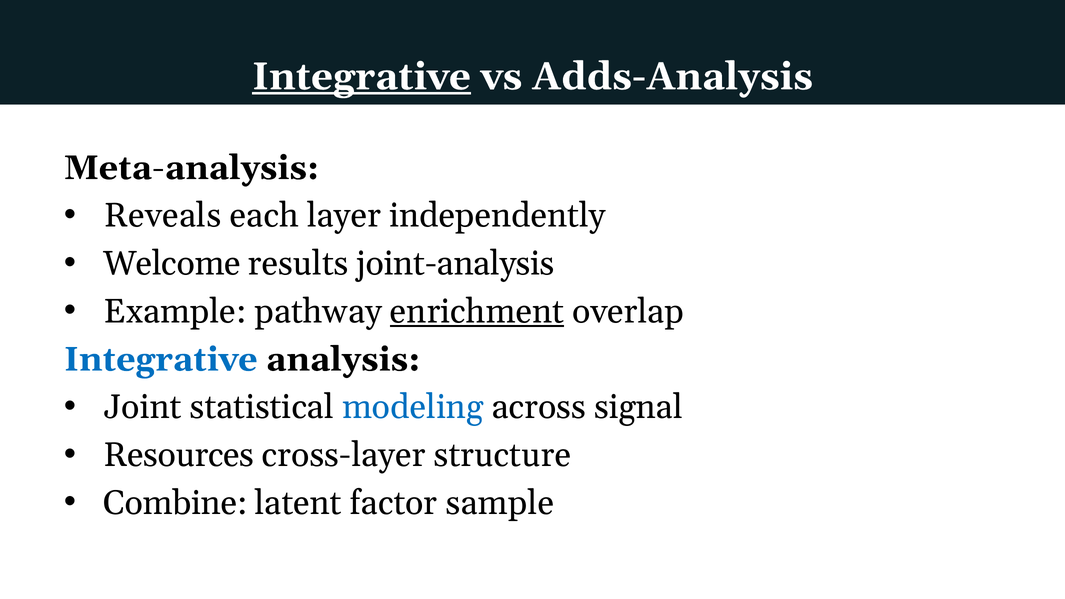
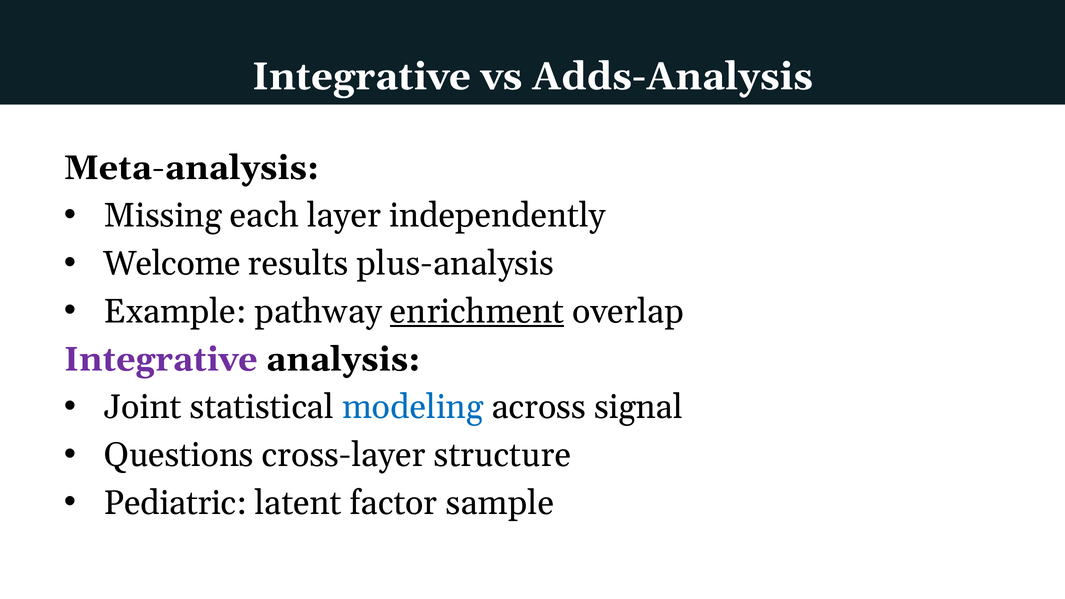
Integrative at (361, 77) underline: present -> none
Reveals: Reveals -> Missing
joint-analysis: joint-analysis -> plus-analysis
Integrative at (161, 359) colour: blue -> purple
Resources: Resources -> Questions
Combine: Combine -> Pediatric
